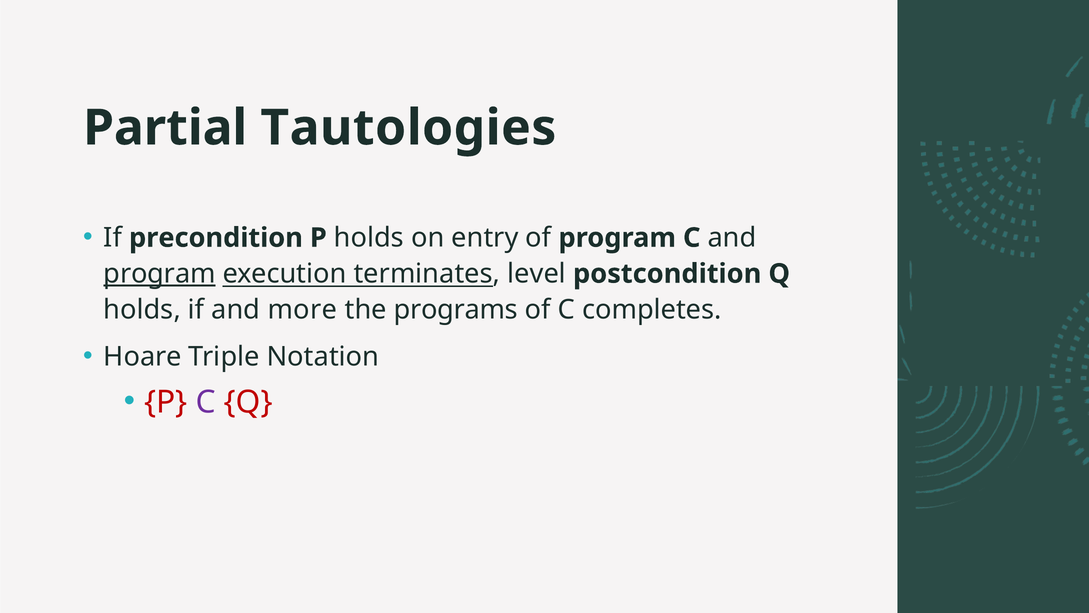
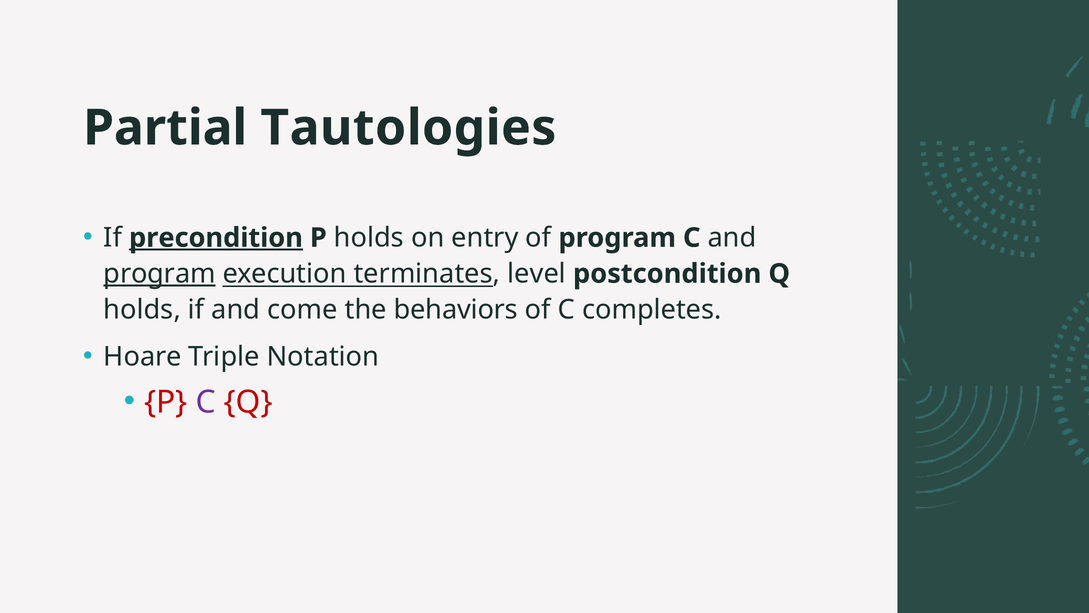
precondition underline: none -> present
more: more -> come
programs: programs -> behaviors
